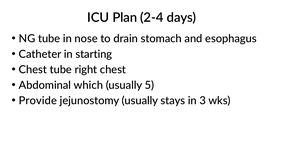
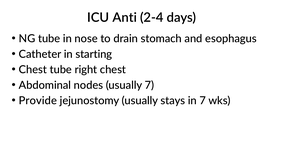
Plan: Plan -> Anti
which: which -> nodes
usually 5: 5 -> 7
in 3: 3 -> 7
